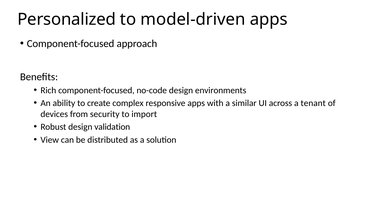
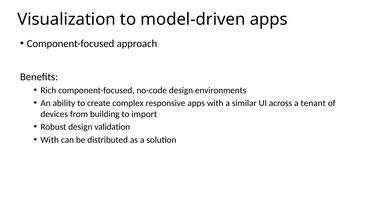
Personalized: Personalized -> Visualization
security: security -> building
View at (50, 140): View -> With
